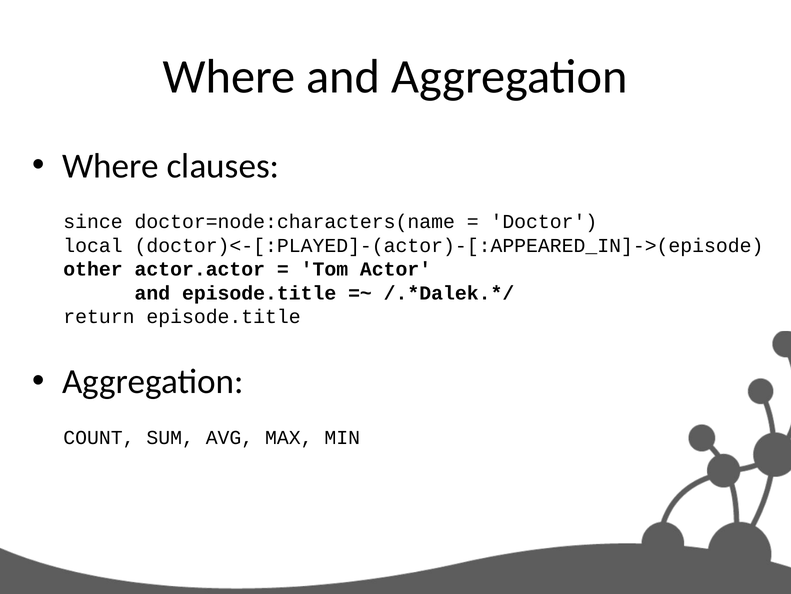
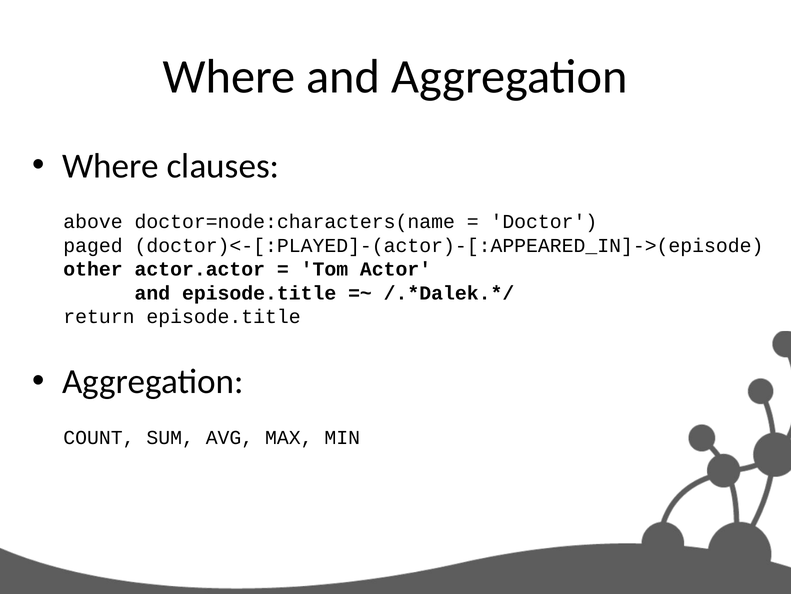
since: since -> above
local: local -> paged
